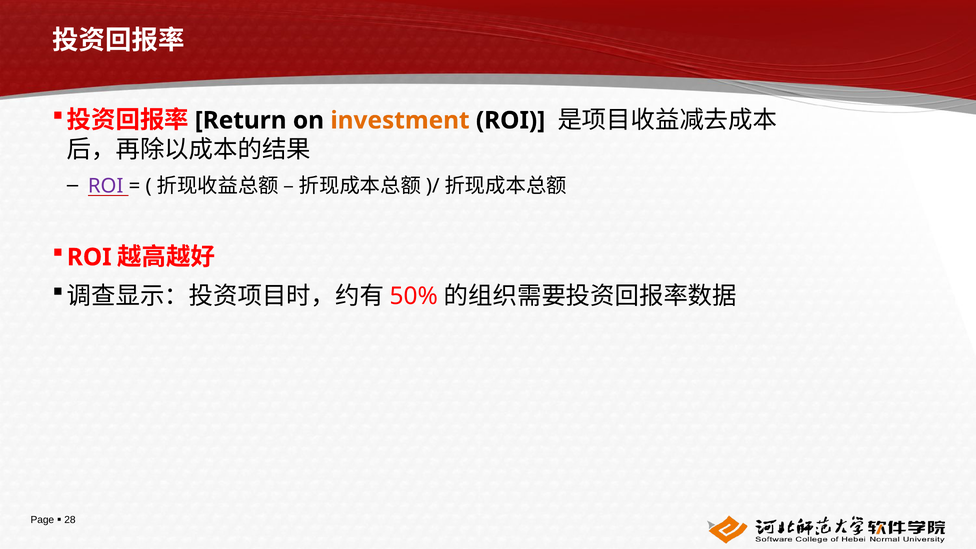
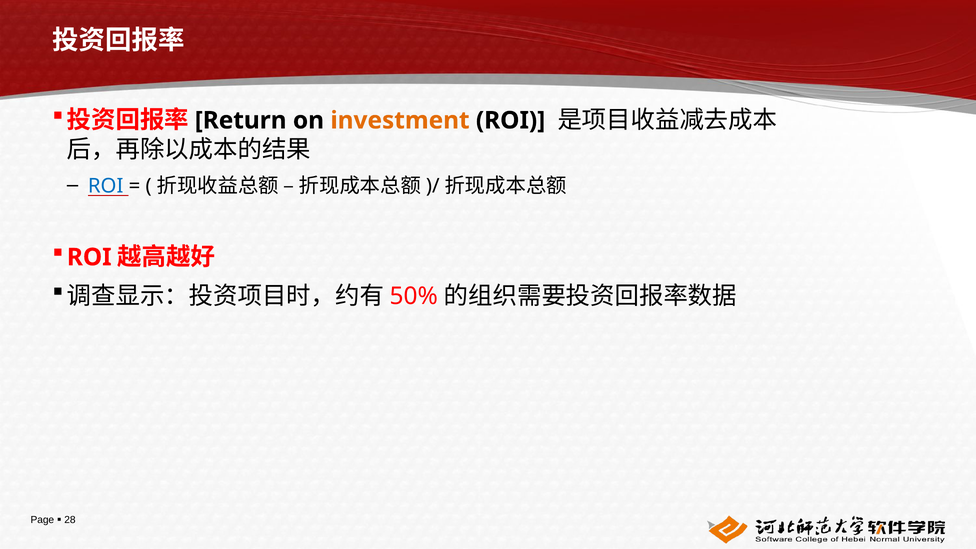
ROI at (106, 186) colour: purple -> blue
